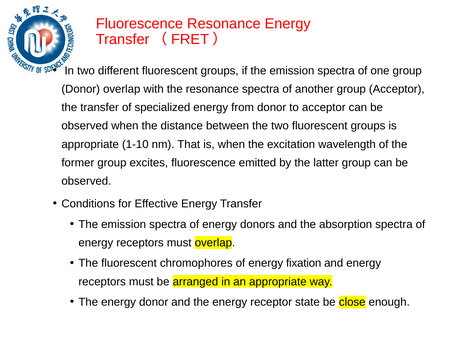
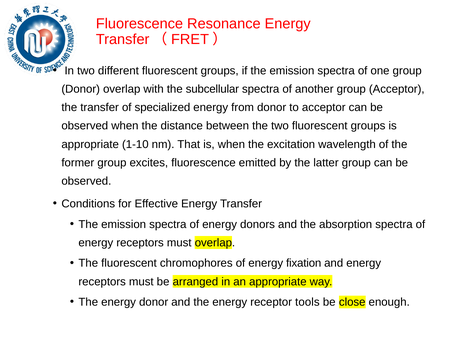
the resonance: resonance -> subcellular
state: state -> tools
